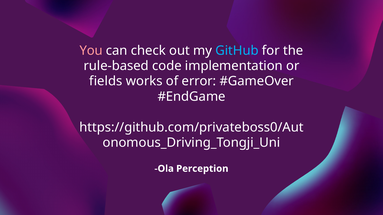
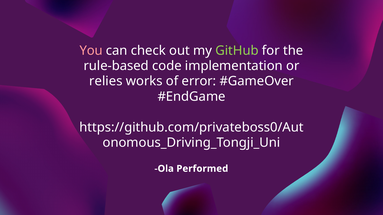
GitHub colour: light blue -> light green
fields: fields -> relies
Perception: Perception -> Performed
